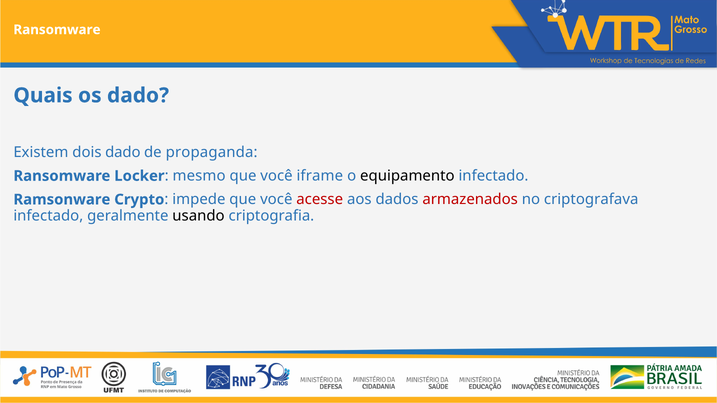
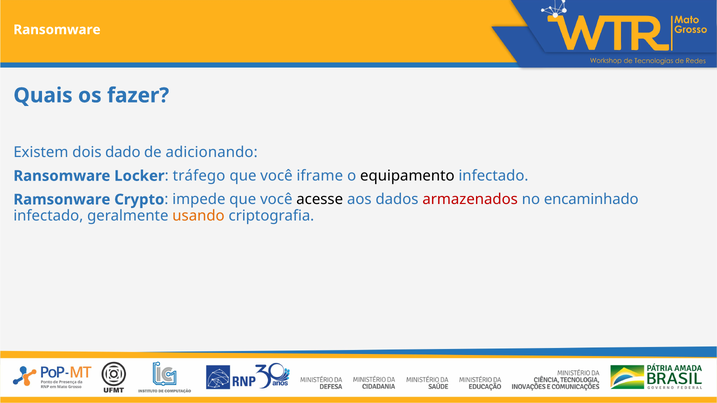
os dado: dado -> fazer
propaganda: propaganda -> adicionando
mesmo: mesmo -> tráfego
acesse colour: red -> black
criptografava: criptografava -> encaminhado
usando colour: black -> orange
